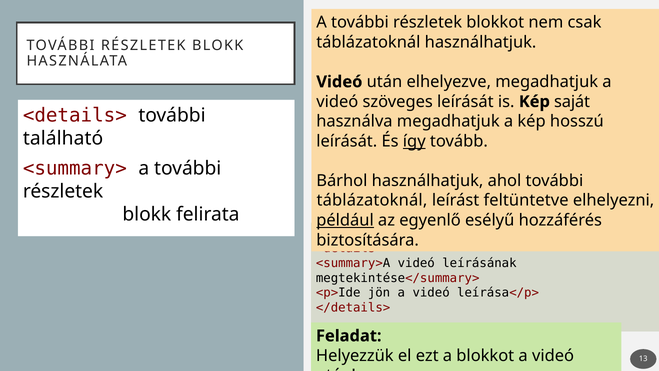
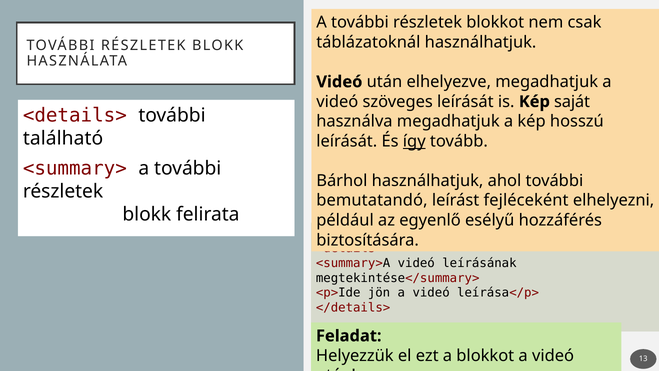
táblázatoknál at (372, 200): táblázatoknál -> bemutatandó
feltüntetve: feltüntetve -> fejléceként
például underline: present -> none
